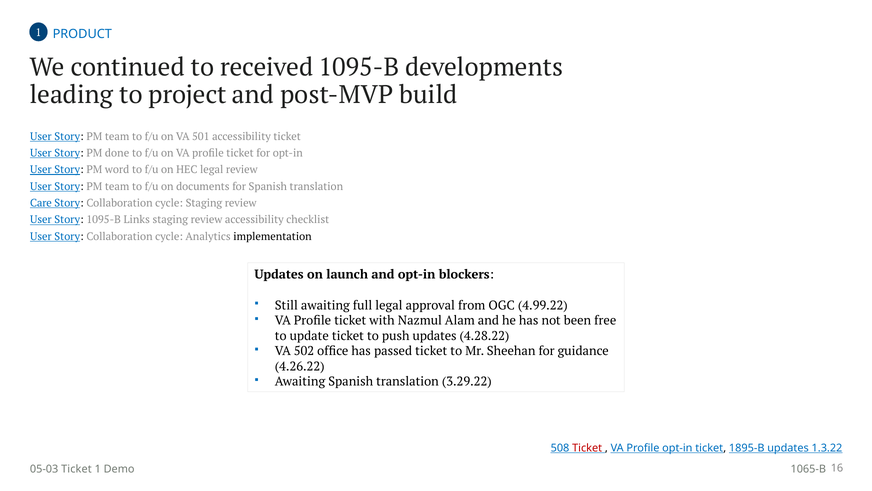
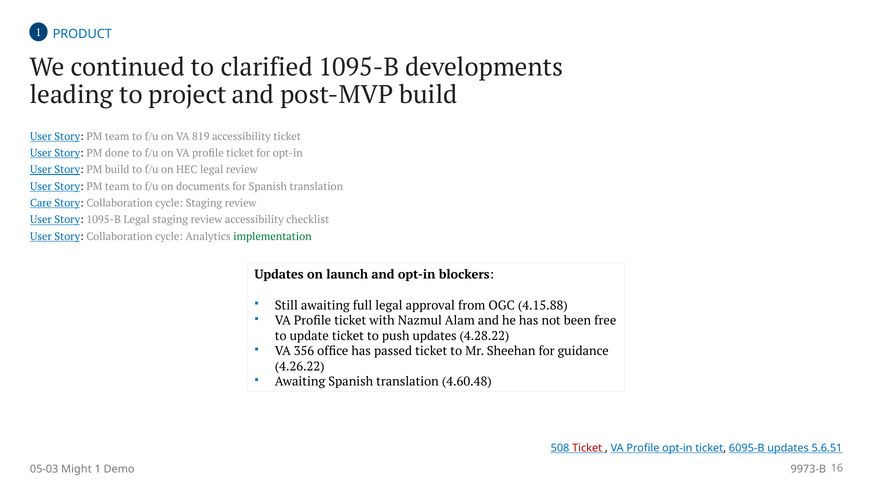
received: received -> clarified
501: 501 -> 819
PM word: word -> build
1095-B Links: Links -> Legal
implementation colour: black -> green
4.99.22: 4.99.22 -> 4.15.88
502: 502 -> 356
3.29.22: 3.29.22 -> 4.60.48
1895-B: 1895-B -> 6095-B
1.3.22: 1.3.22 -> 5.6.51
05-03 Ticket: Ticket -> Might
1065-B: 1065-B -> 9973-B
